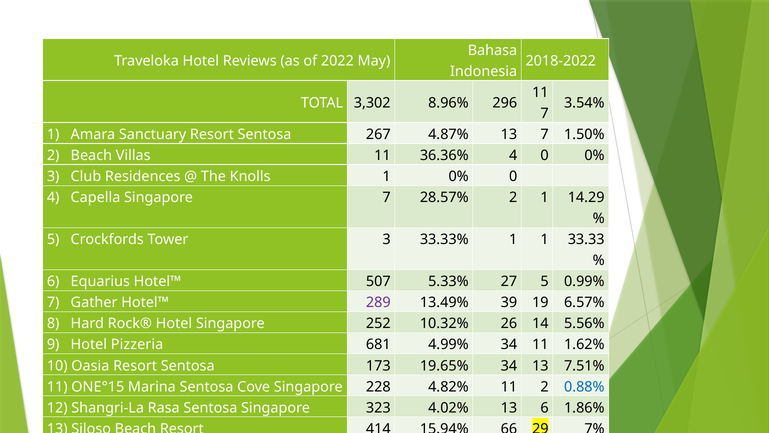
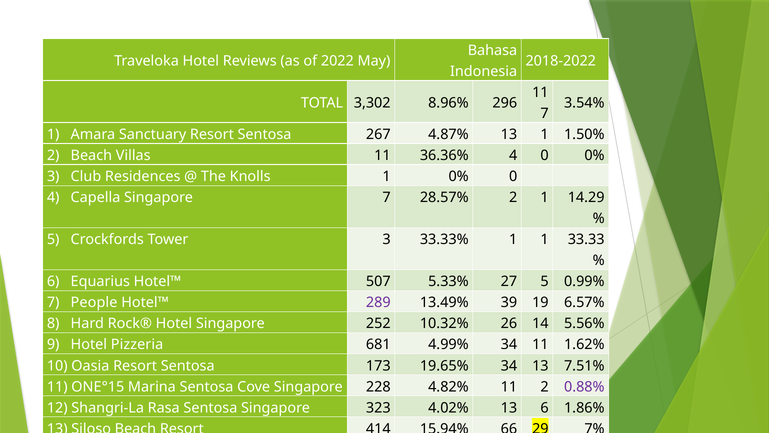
13 7: 7 -> 1
Gather: Gather -> People
0.88% colour: blue -> purple
